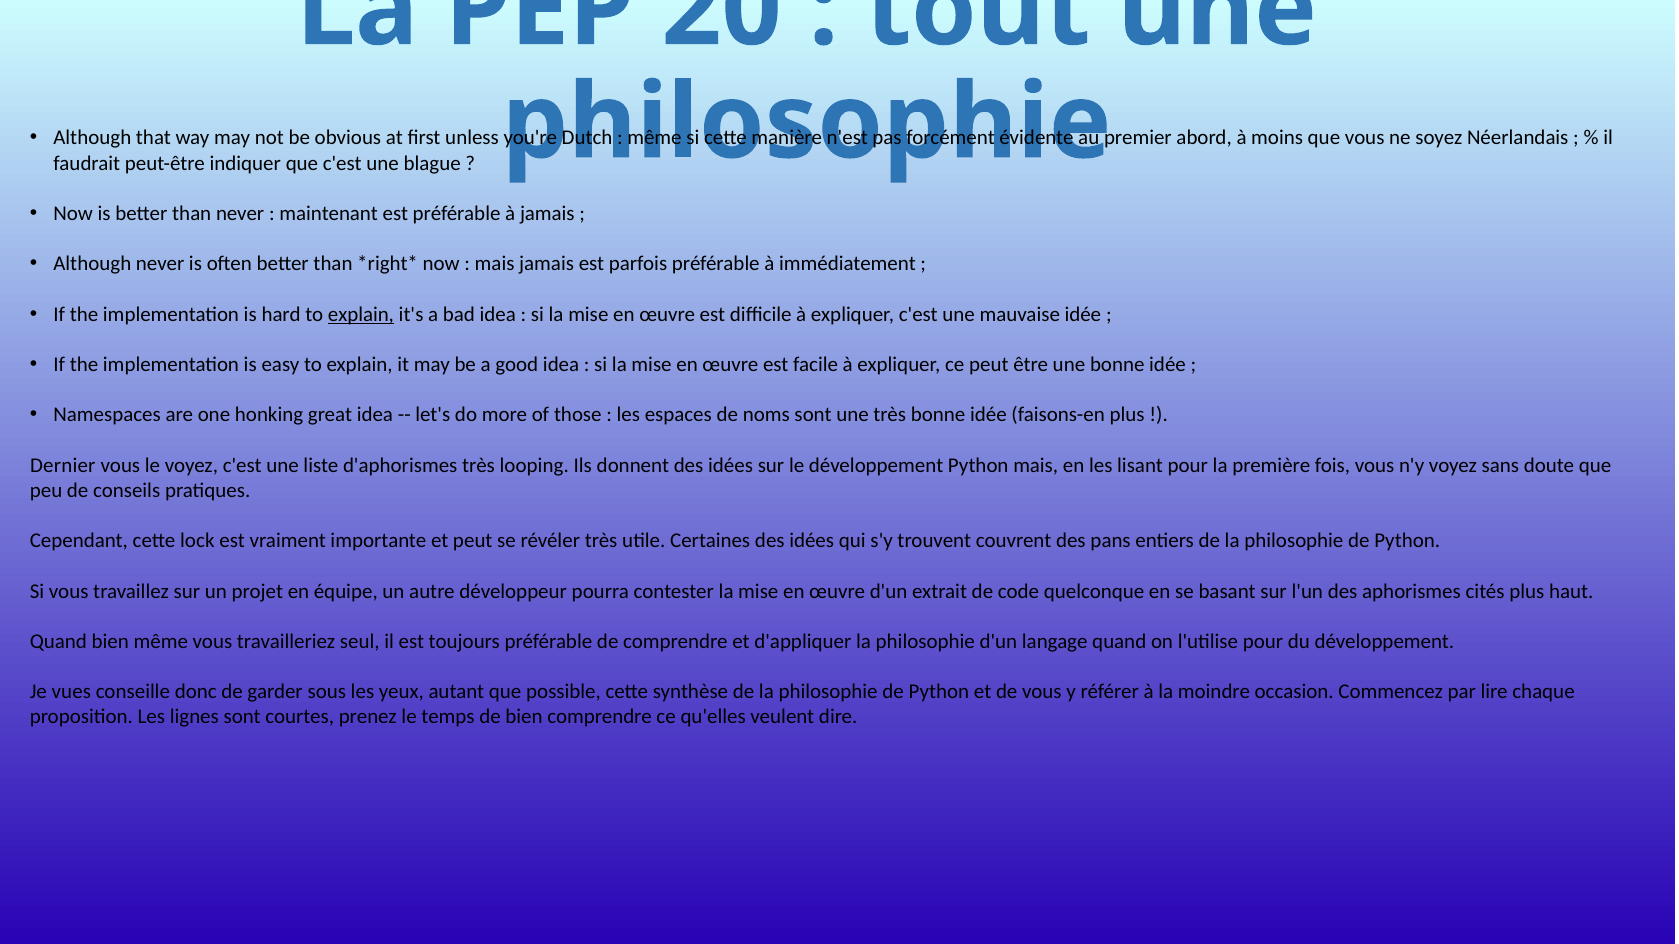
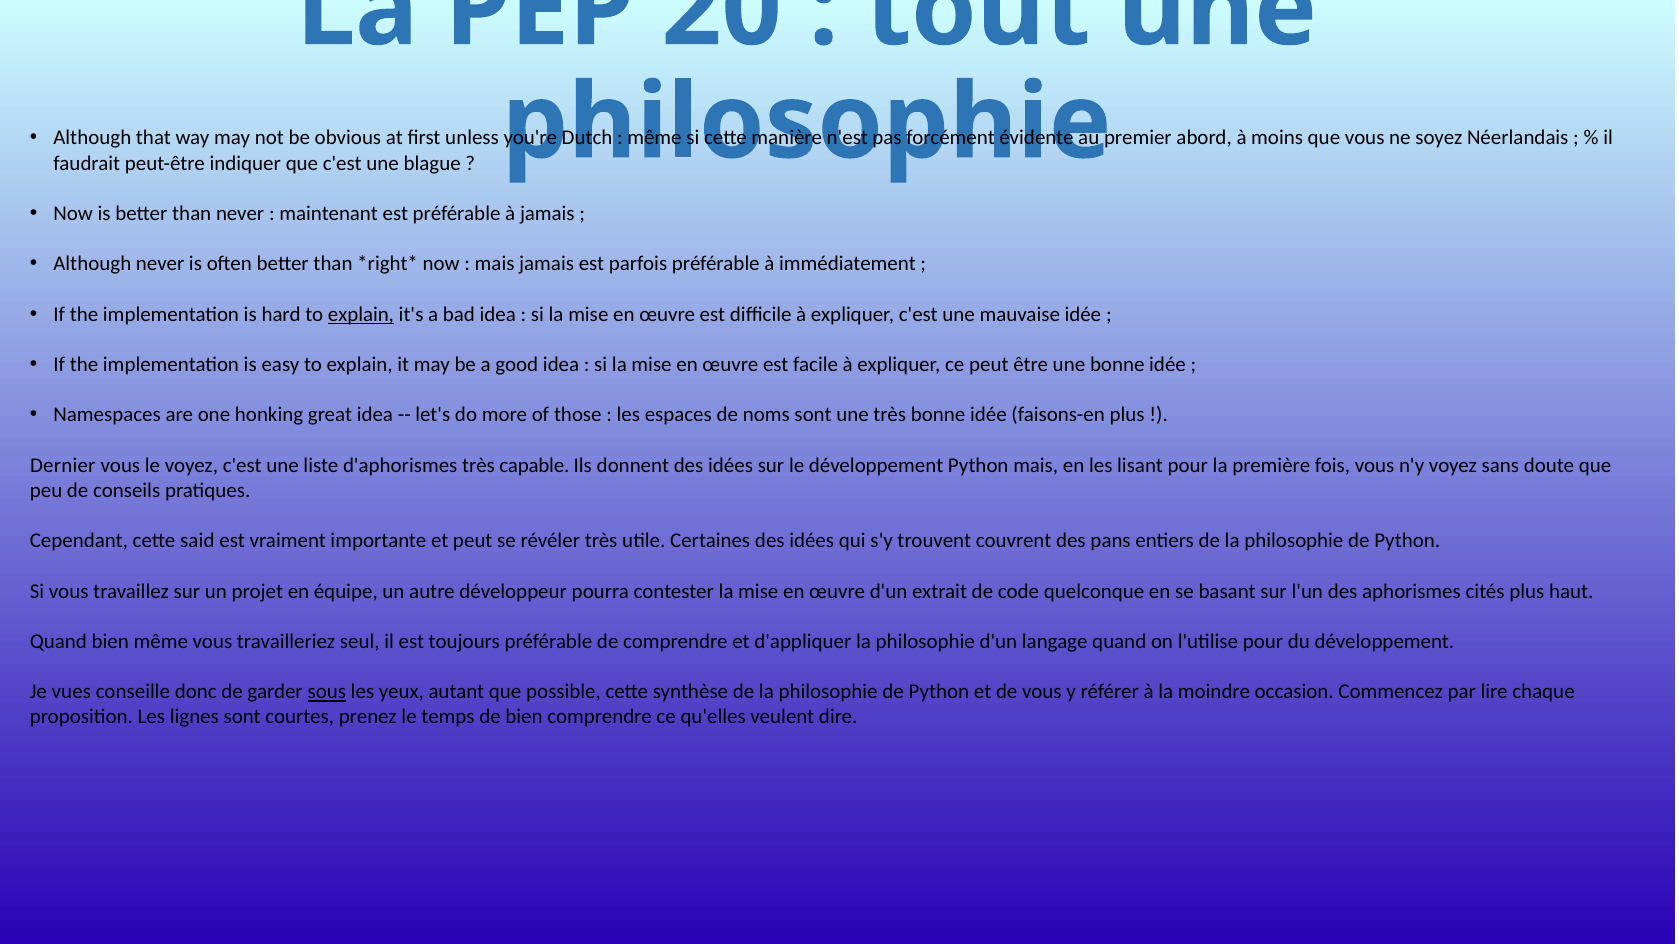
looping: looping -> capable
lock: lock -> said
sous underline: none -> present
